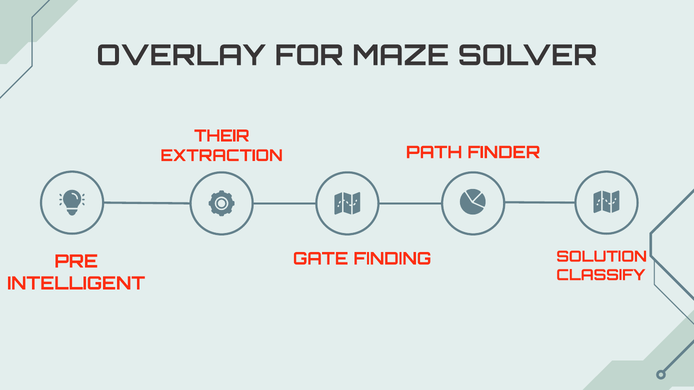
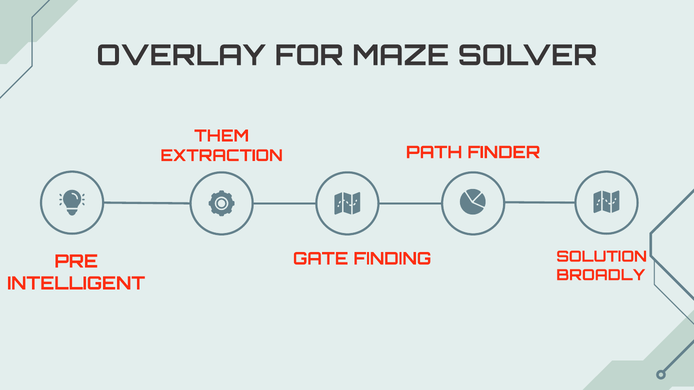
THEIR: THEIR -> THEM
CLASSIFY: CLASSIFY -> BROADLY
